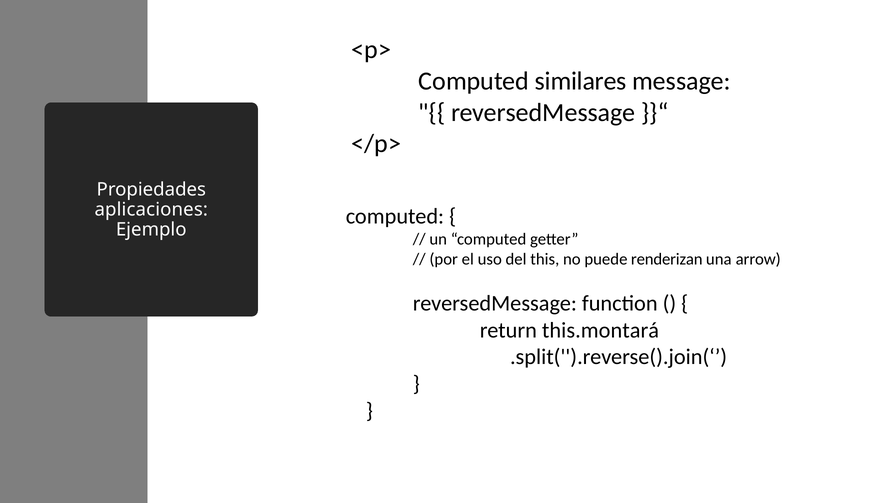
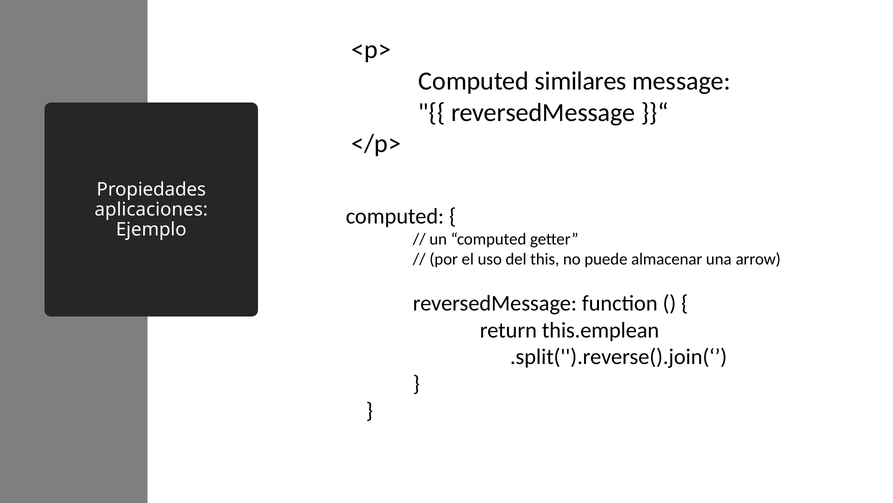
renderizan: renderizan -> almacenar
this.montará: this.montará -> this.emplean
